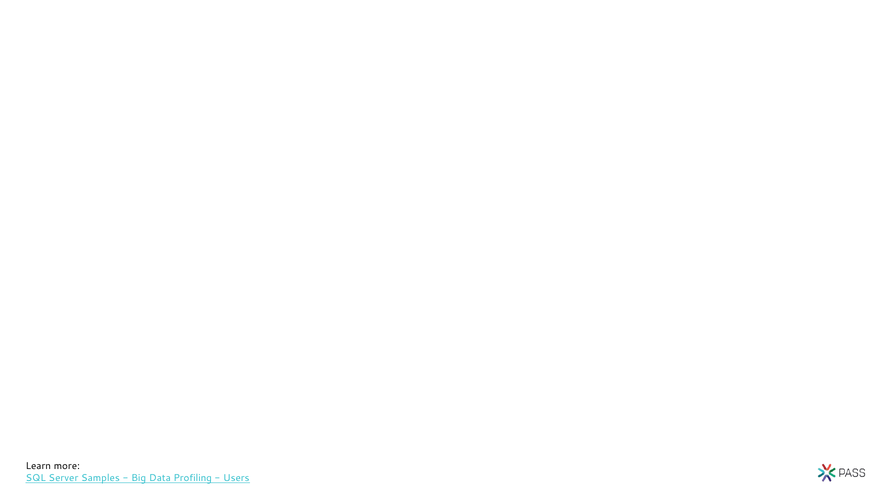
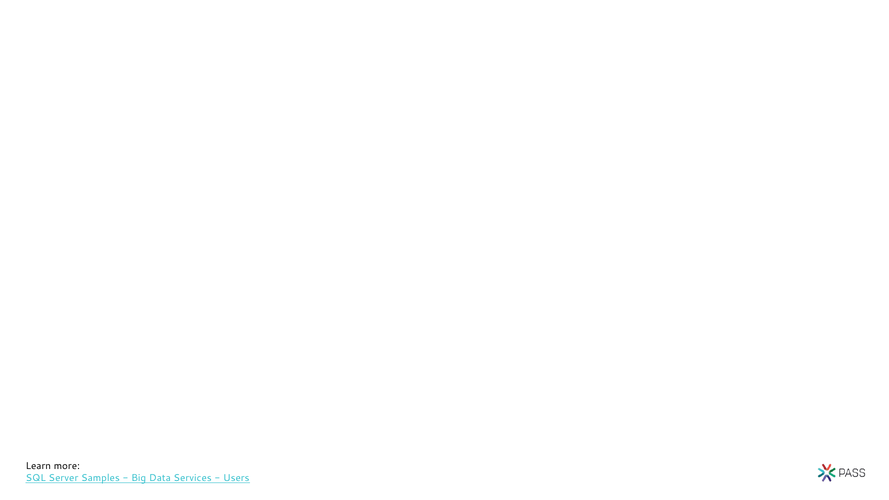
Profiling: Profiling -> Services
